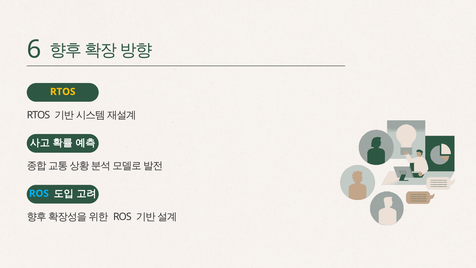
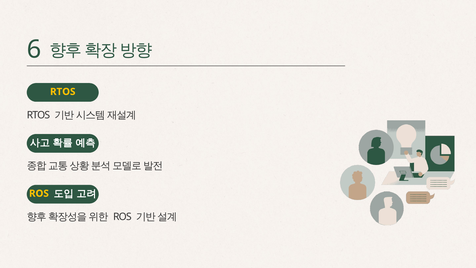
ROS at (39, 193) colour: light blue -> yellow
